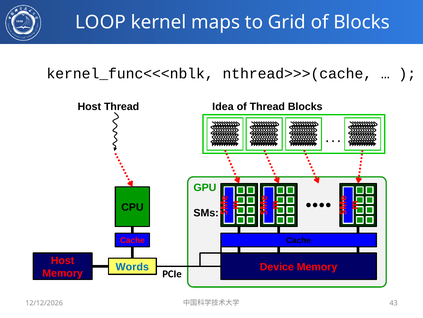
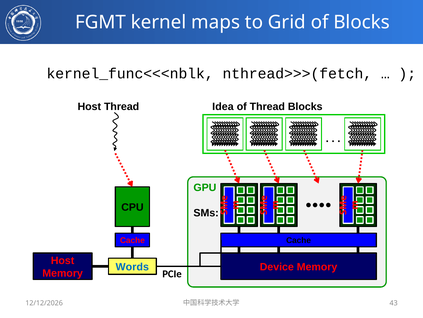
LOOP: LOOP -> FGMT
nthread>>>(cache: nthread>>>(cache -> nthread>>>(fetch
